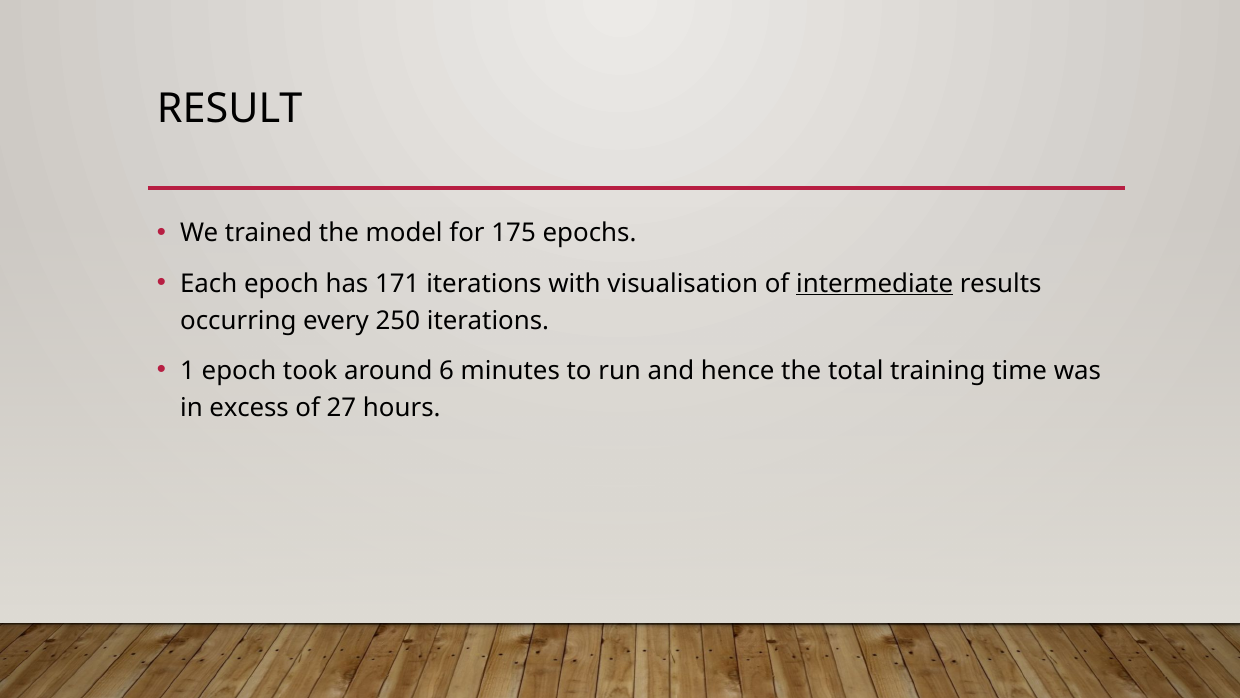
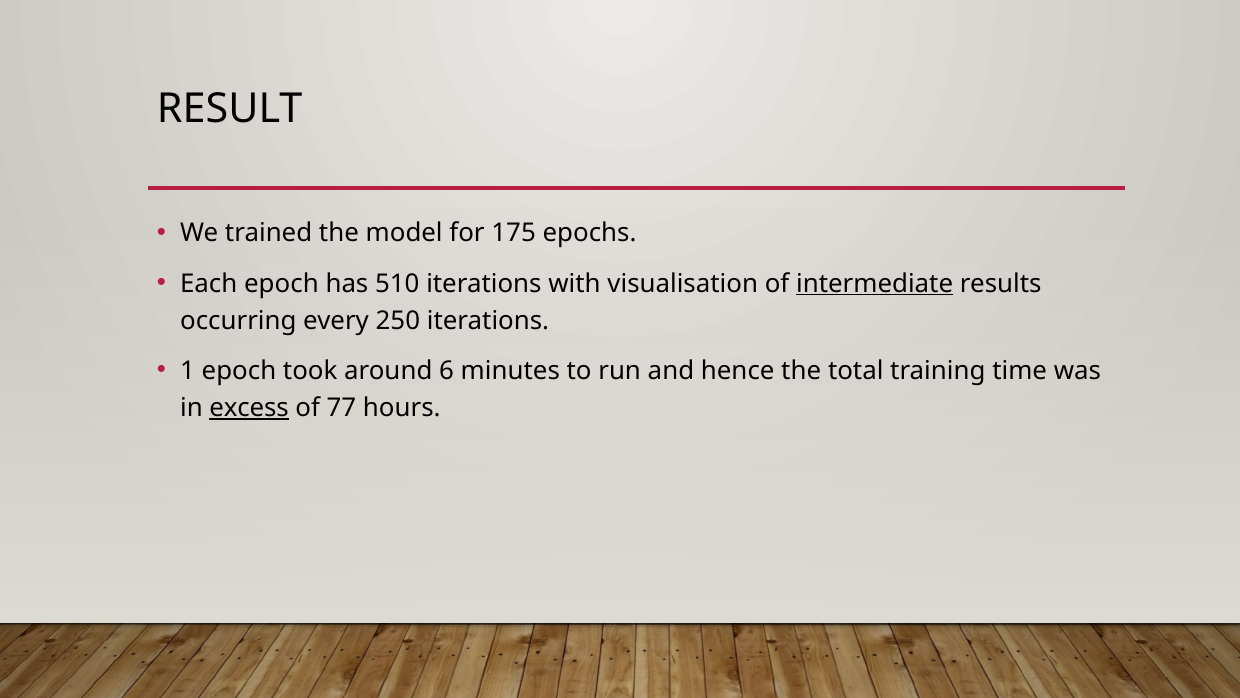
171: 171 -> 510
excess underline: none -> present
27: 27 -> 77
